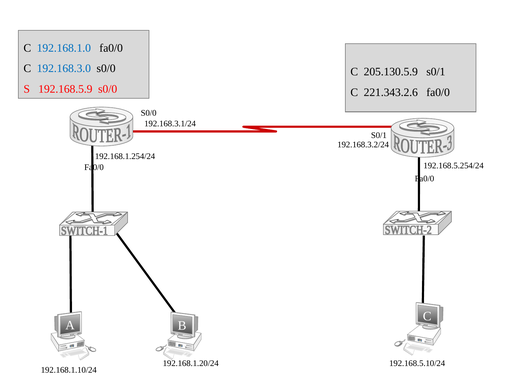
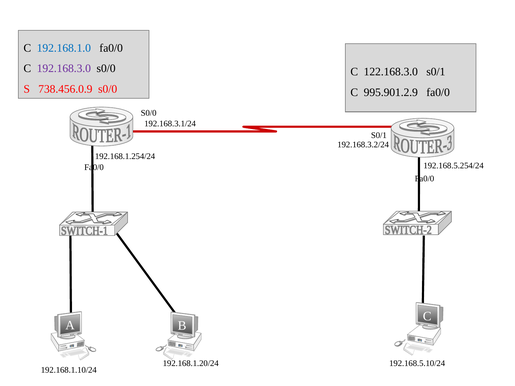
192.168.3.0 colour: blue -> purple
205.130.5.9: 205.130.5.9 -> 122.168.3.0
192.168.5.9: 192.168.5.9 -> 738.456.0.9
221.343.2.6: 221.343.2.6 -> 995.901.2.9
